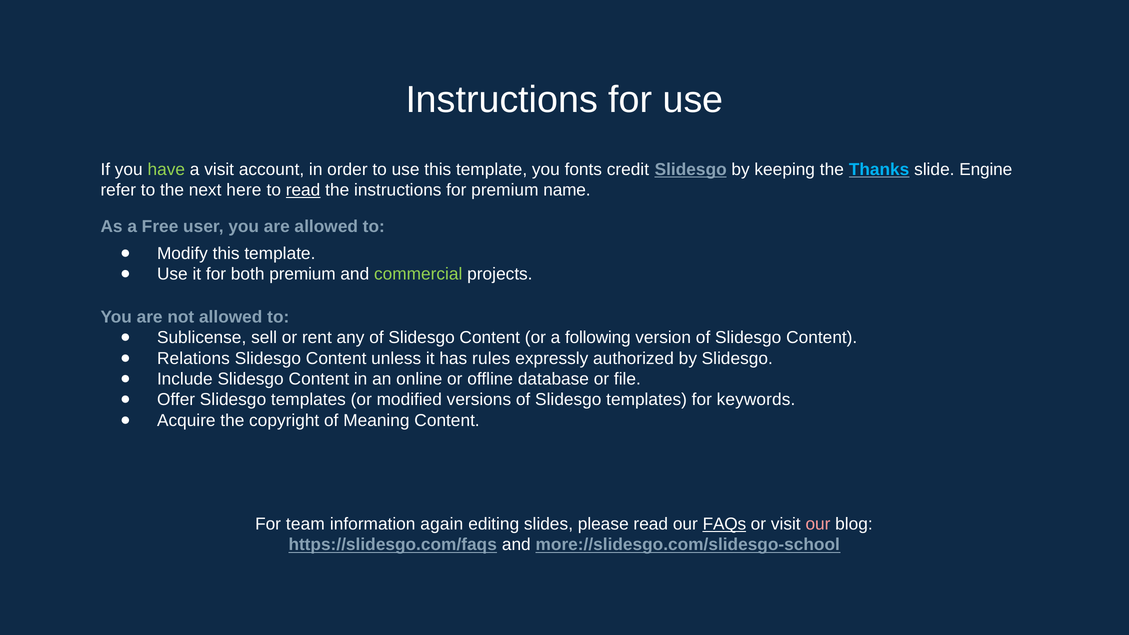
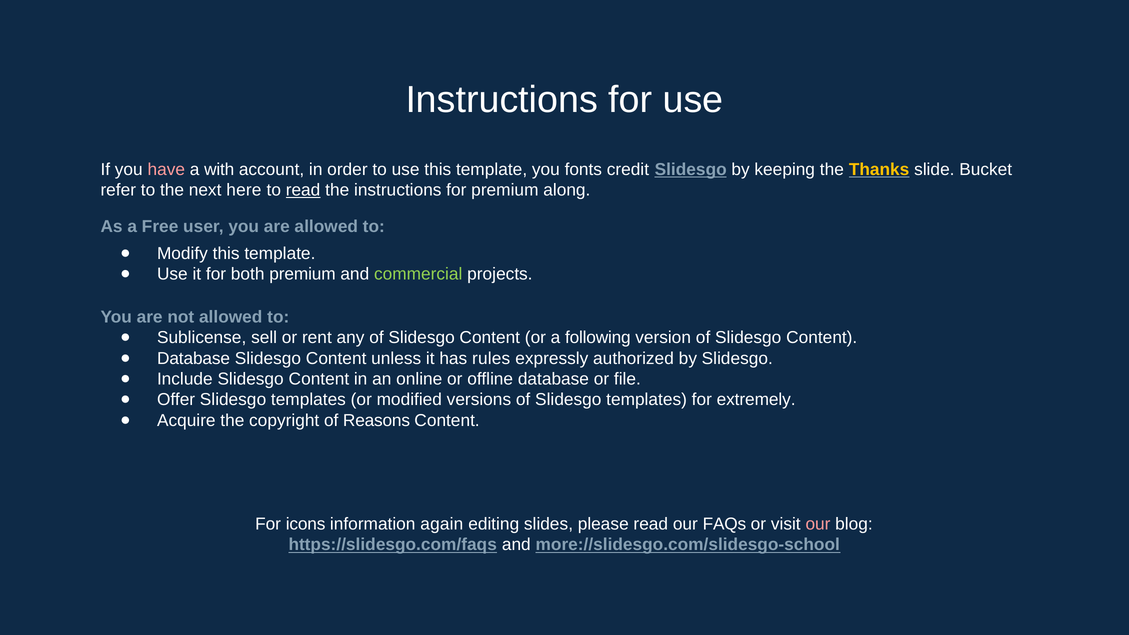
have colour: light green -> pink
a visit: visit -> with
Thanks colour: light blue -> yellow
Engine: Engine -> Bucket
name: name -> along
Relations at (193, 358): Relations -> Database
keywords: keywords -> extremely
Meaning: Meaning -> Reasons
team: team -> icons
FAQs underline: present -> none
